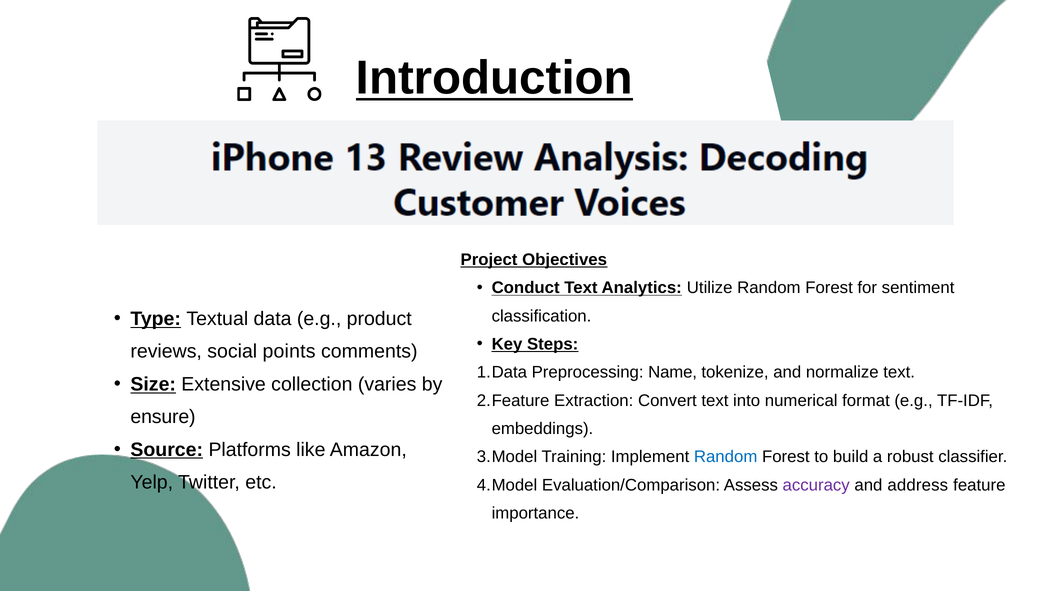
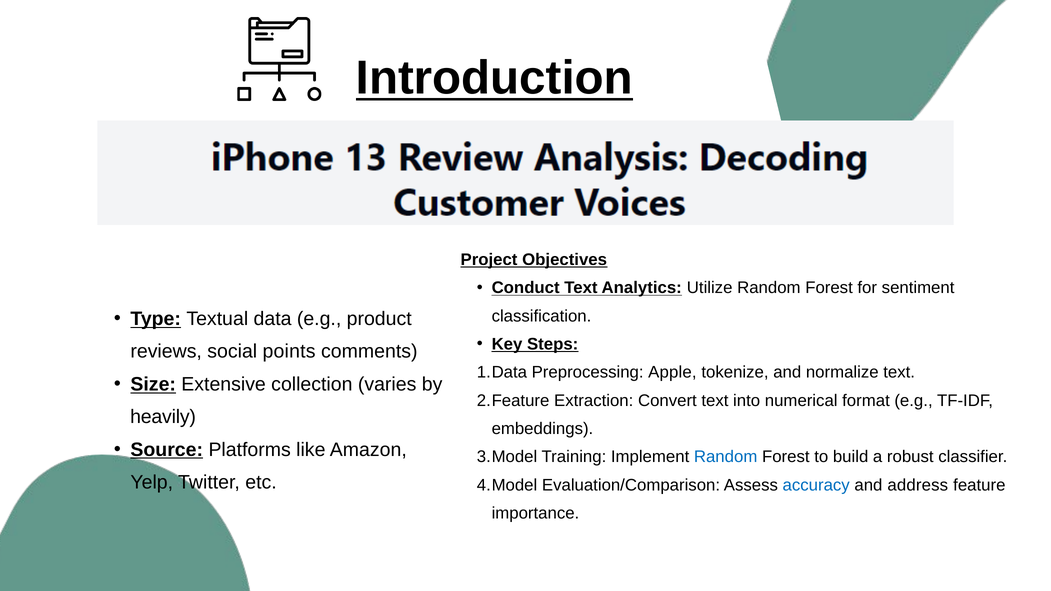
Name: Name -> Apple
ensure: ensure -> heavily
accuracy colour: purple -> blue
